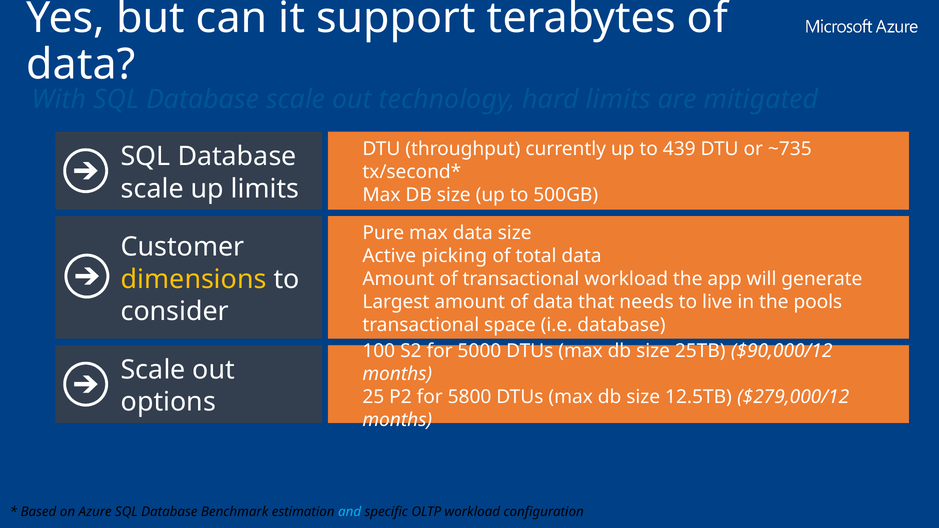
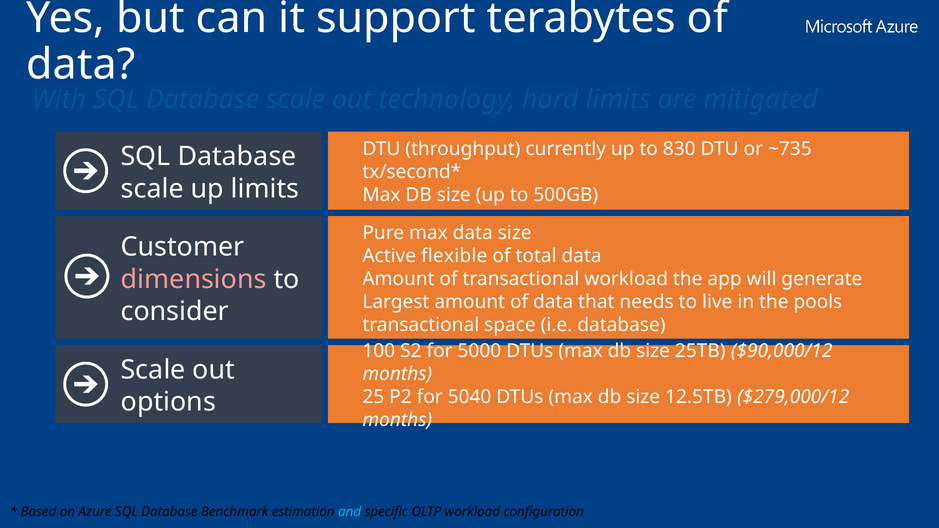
439: 439 -> 830
picking: picking -> flexible
dimensions colour: yellow -> pink
5800: 5800 -> 5040
